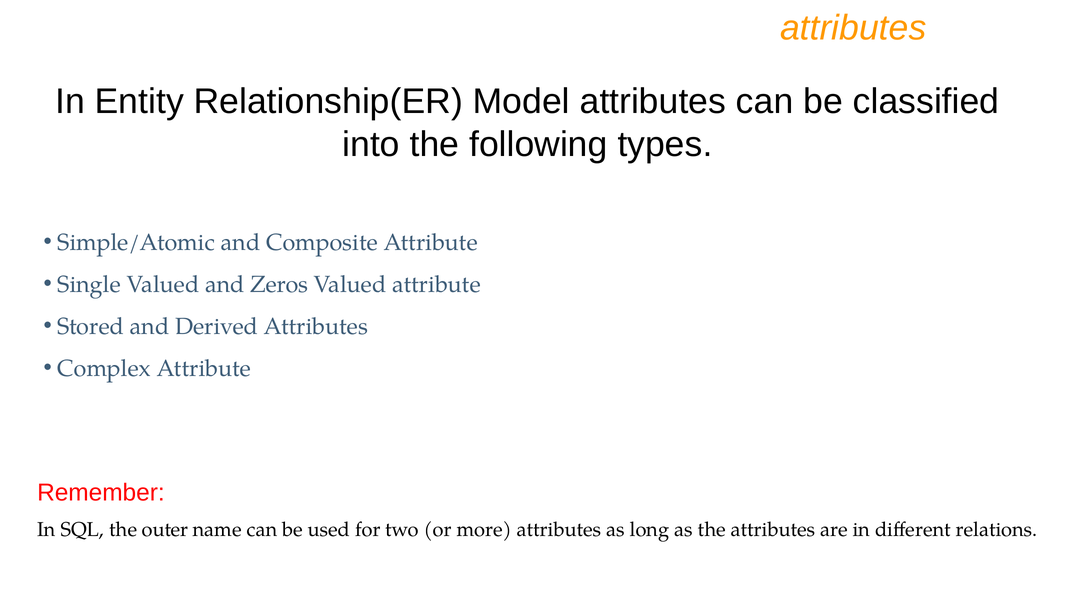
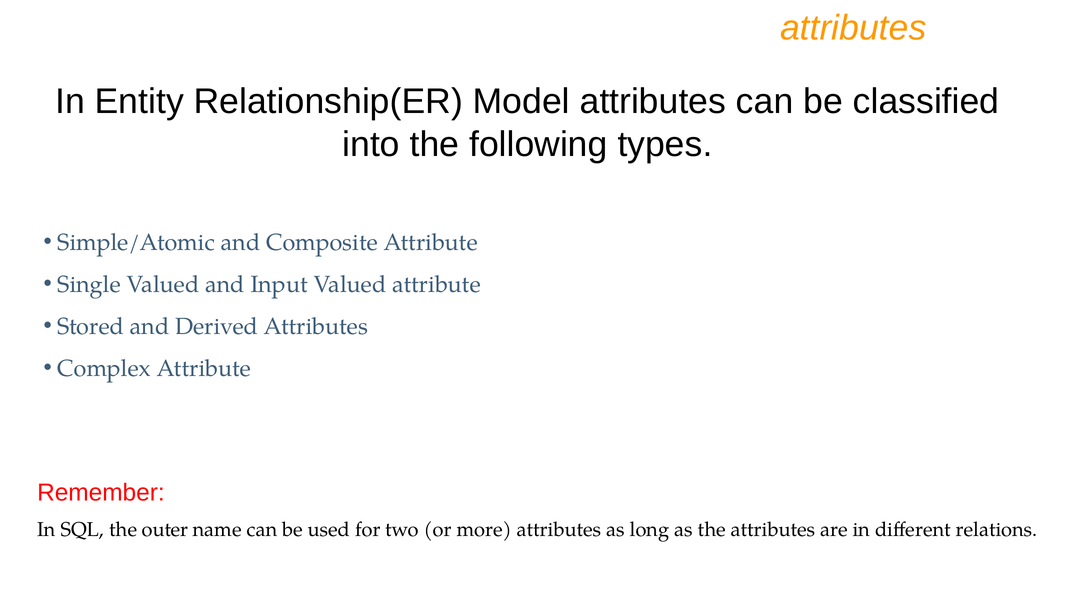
Zeros: Zeros -> Input
